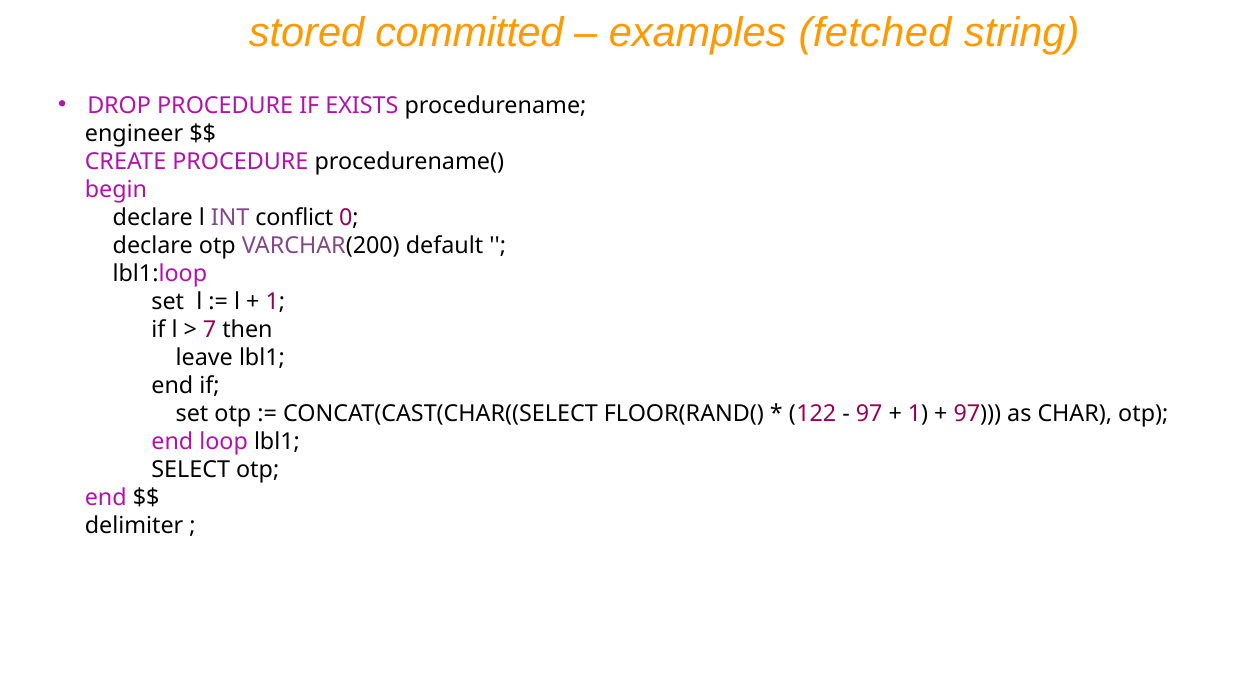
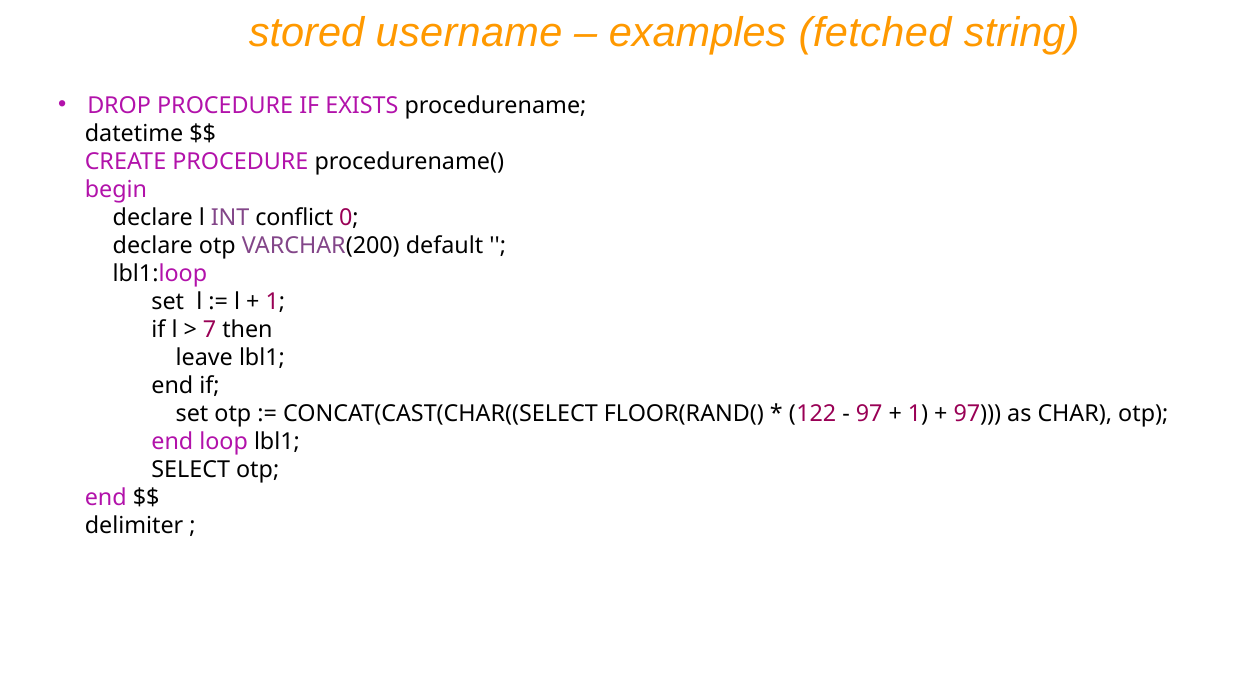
committed: committed -> username
engineer: engineer -> datetime
